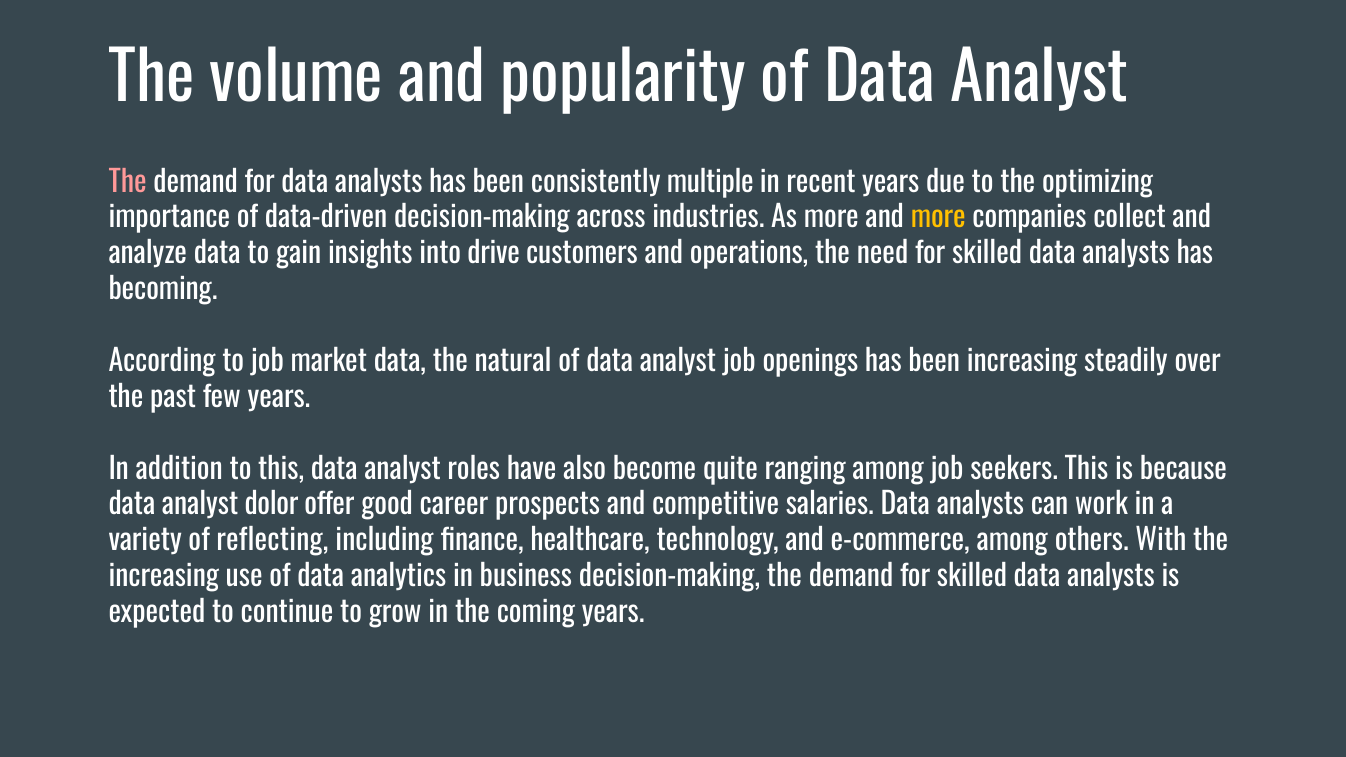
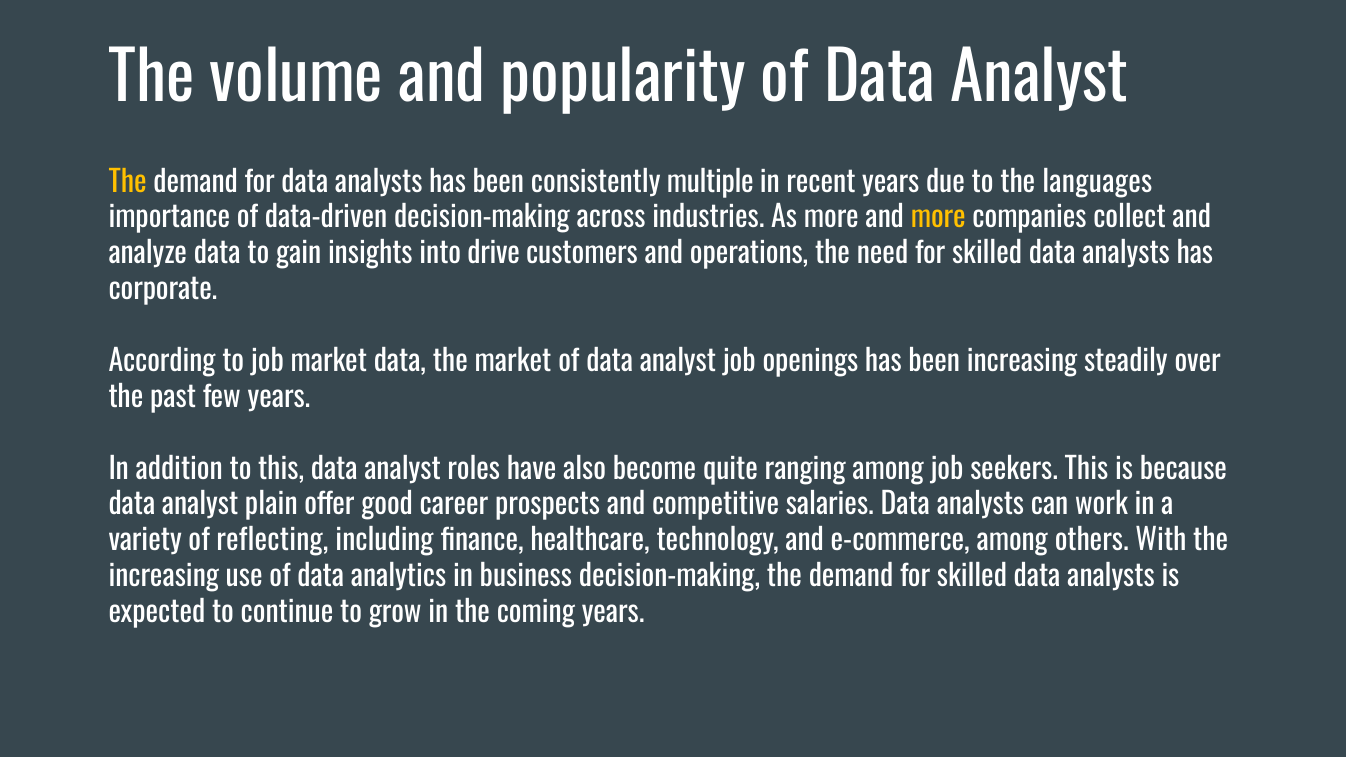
The at (128, 182) colour: pink -> yellow
optimizing: optimizing -> languages
becoming: becoming -> corporate
the natural: natural -> market
dolor: dolor -> plain
